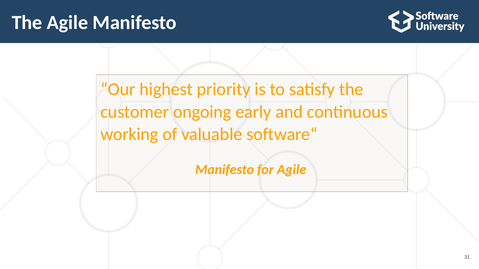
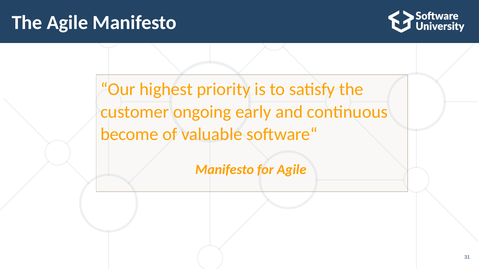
working: working -> become
